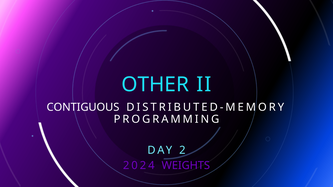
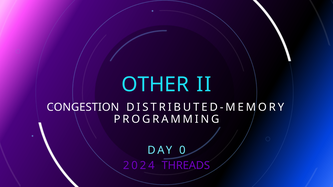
CONTIGUOUS: CONTIGUOUS -> CONGESTION
2: 2 -> 0
WEIGHTS: WEIGHTS -> THREADS
